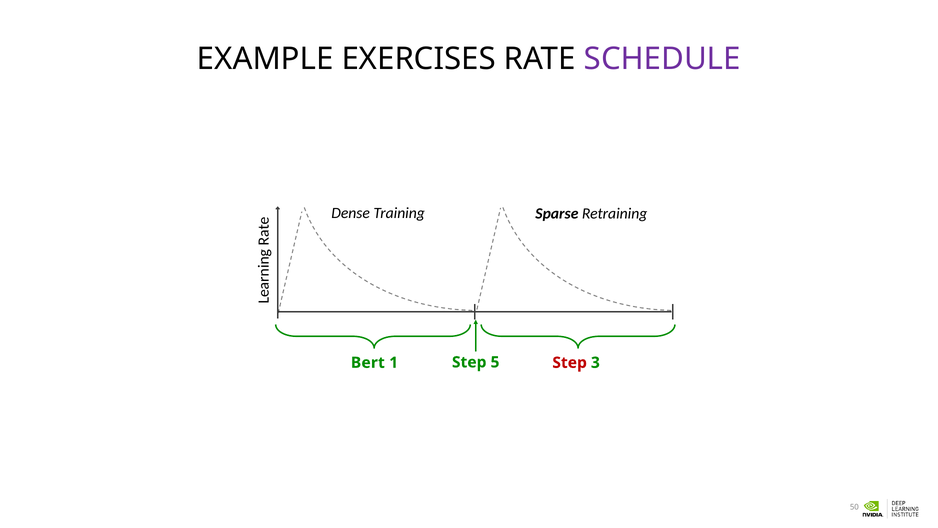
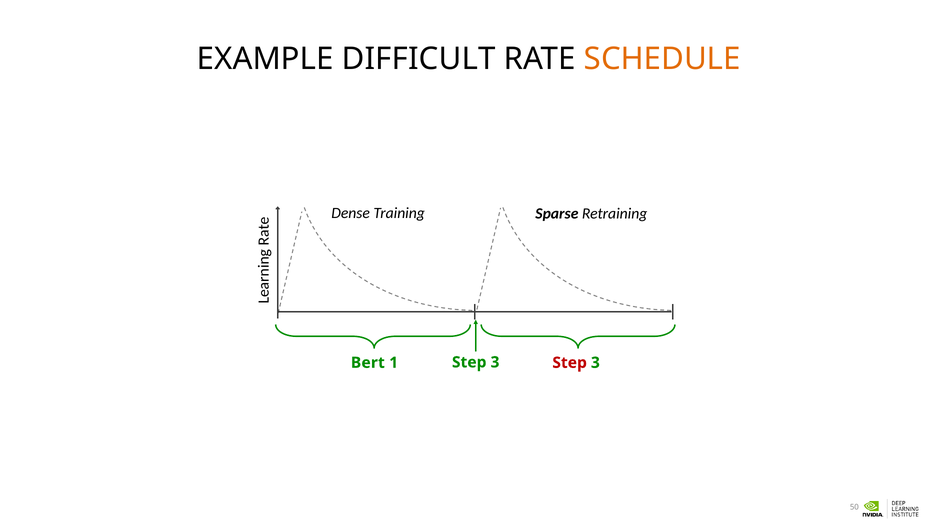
EXERCISES: EXERCISES -> DIFFICULT
SCHEDULE colour: purple -> orange
5 at (495, 362): 5 -> 3
